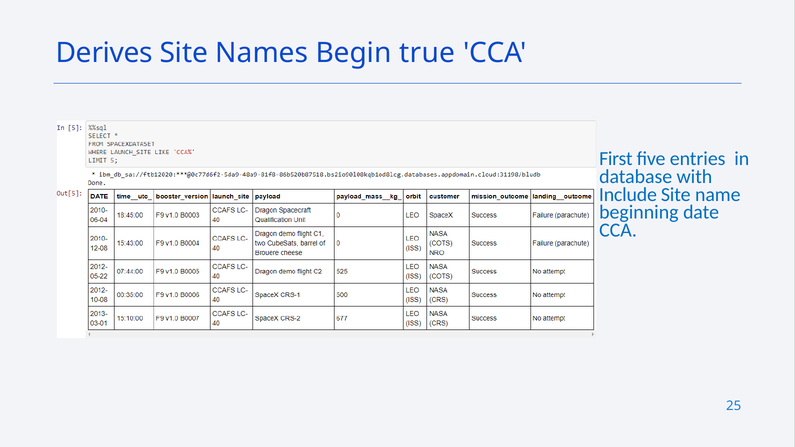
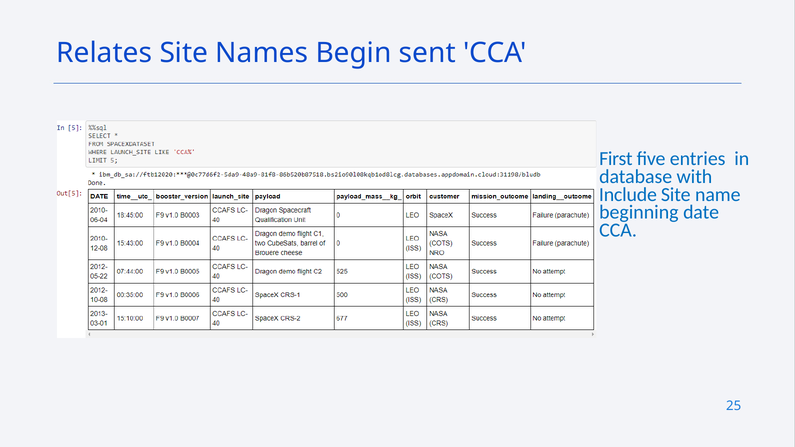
Derives: Derives -> Relates
true: true -> sent
